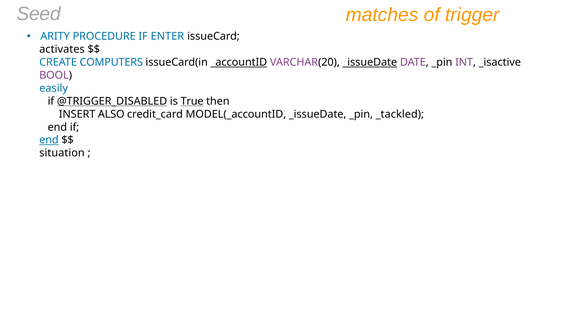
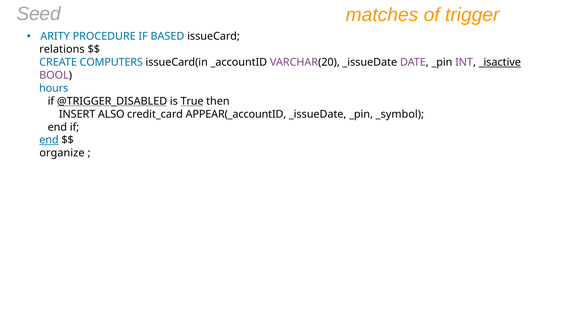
ENTER: ENTER -> BASED
activates: activates -> relations
_accountID underline: present -> none
_issueDate at (370, 62) underline: present -> none
_isactive underline: none -> present
easily: easily -> hours
MODEL(_accountID: MODEL(_accountID -> APPEAR(_accountID
_tackled: _tackled -> _symbol
situation: situation -> organize
